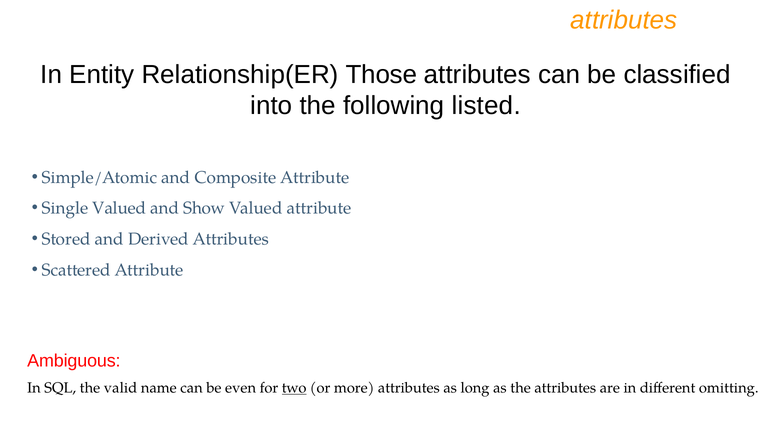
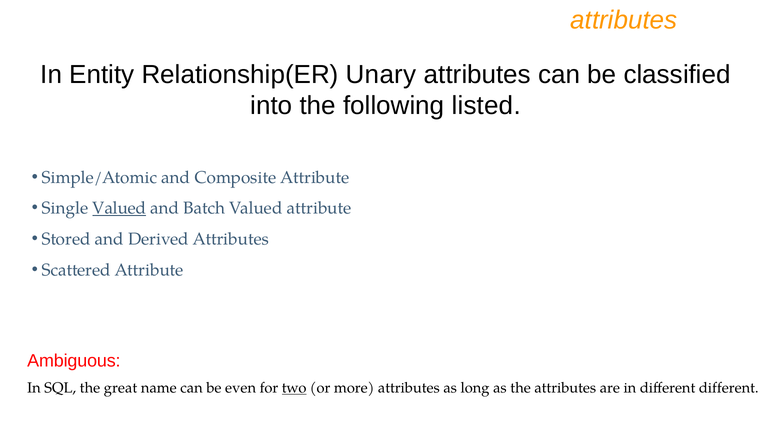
Those: Those -> Unary
Valued at (119, 208) underline: none -> present
Show: Show -> Batch
valid: valid -> great
different omitting: omitting -> different
